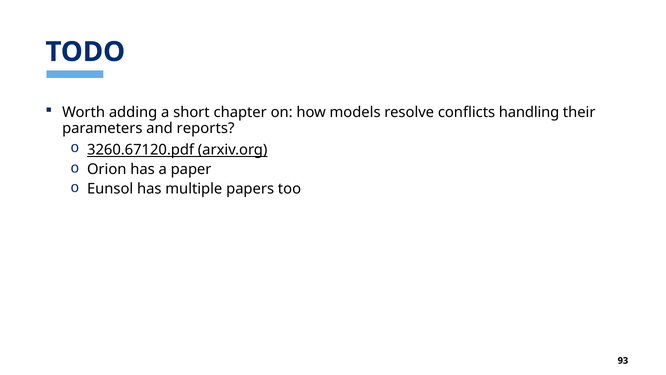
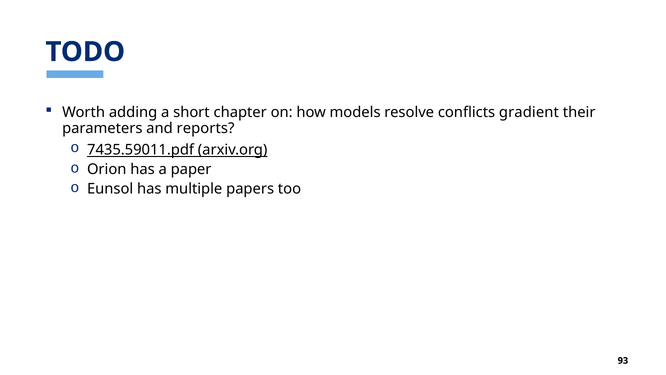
handling: handling -> gradient
3260.67120.pdf: 3260.67120.pdf -> 7435.59011.pdf
